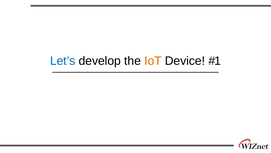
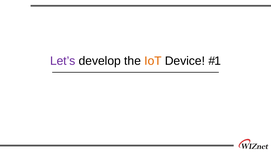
Let’s colour: blue -> purple
